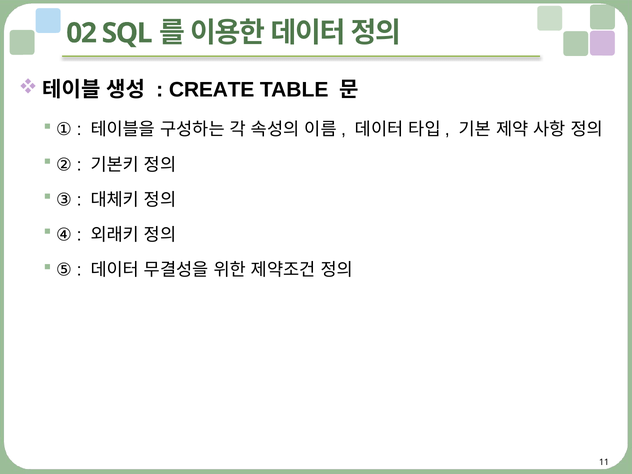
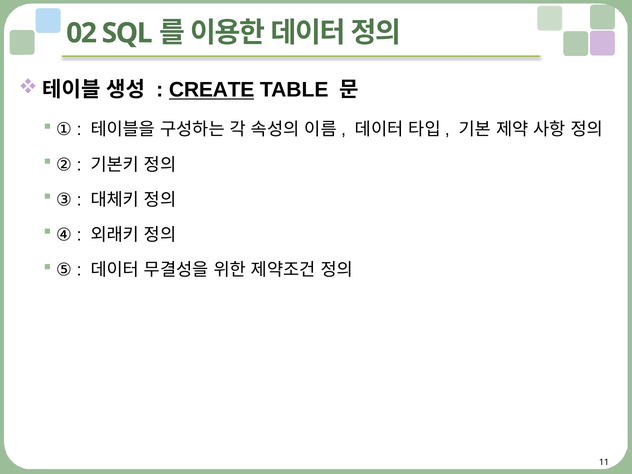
CREATE underline: none -> present
